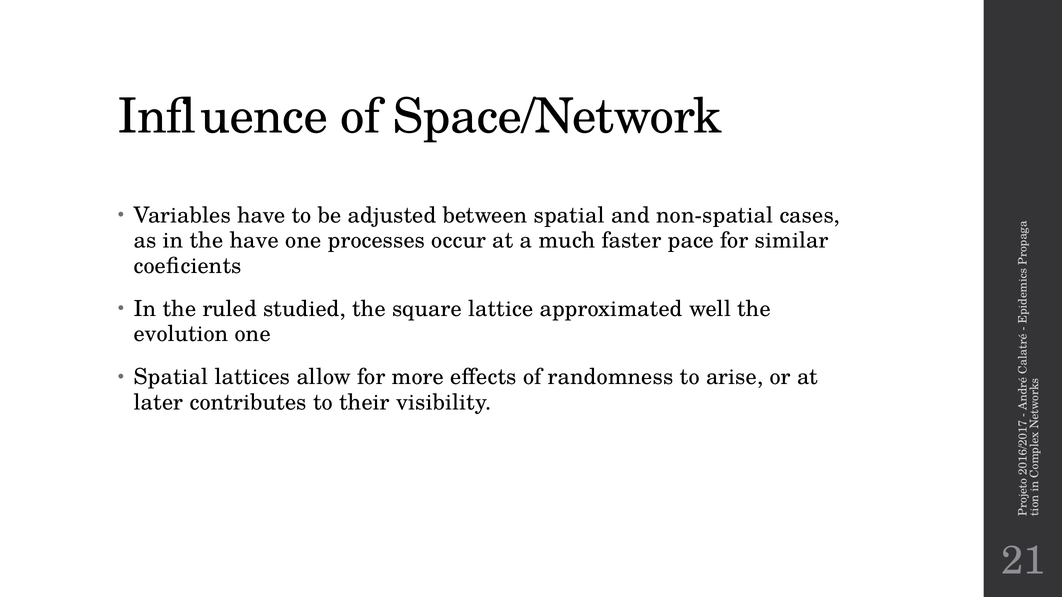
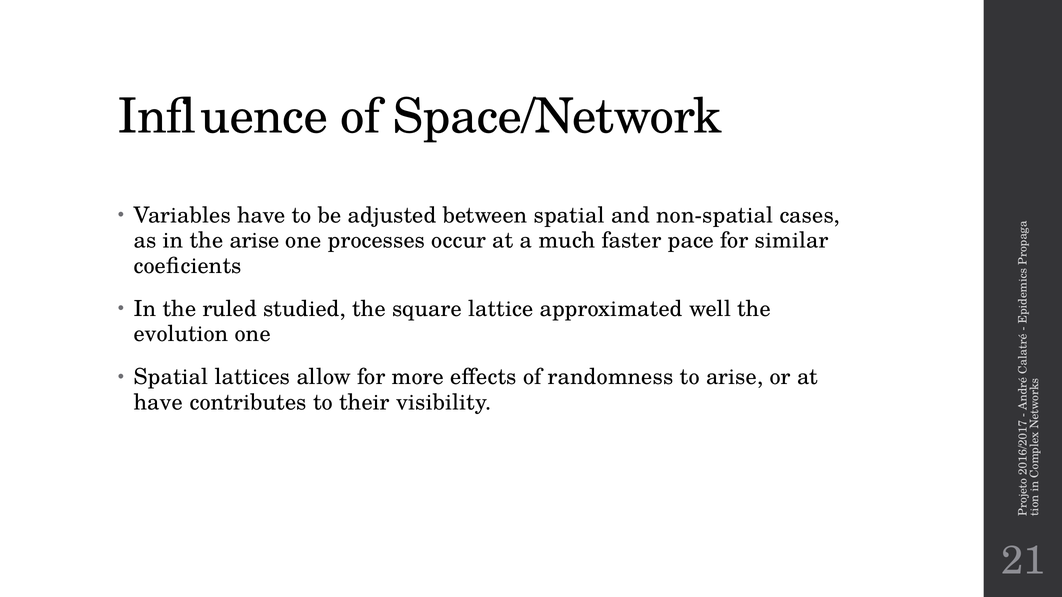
the have: have -> arise
later at (158, 403): later -> have
